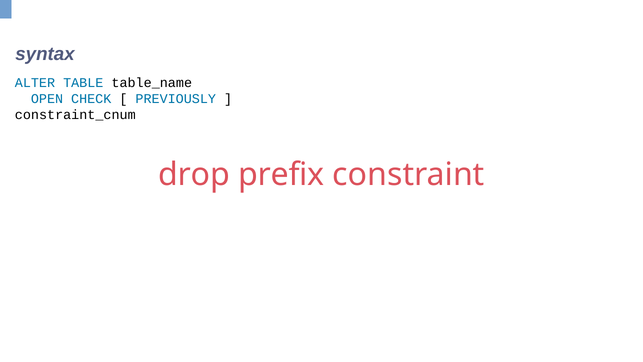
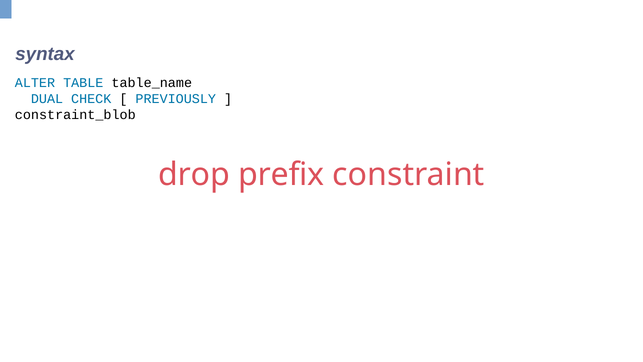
OPEN: OPEN -> DUAL
constraint_cnum: constraint_cnum -> constraint_blob
